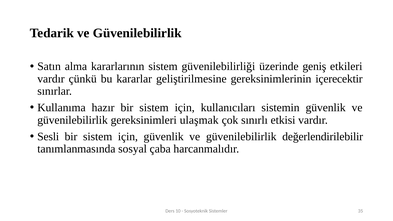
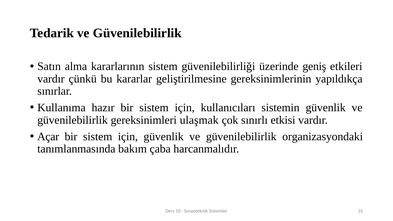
içerecektir: içerecektir -> yapıldıkça
Sesli: Sesli -> Açar
değerlendirilebilir: değerlendirilebilir -> organizasyondaki
sosyal: sosyal -> bakım
